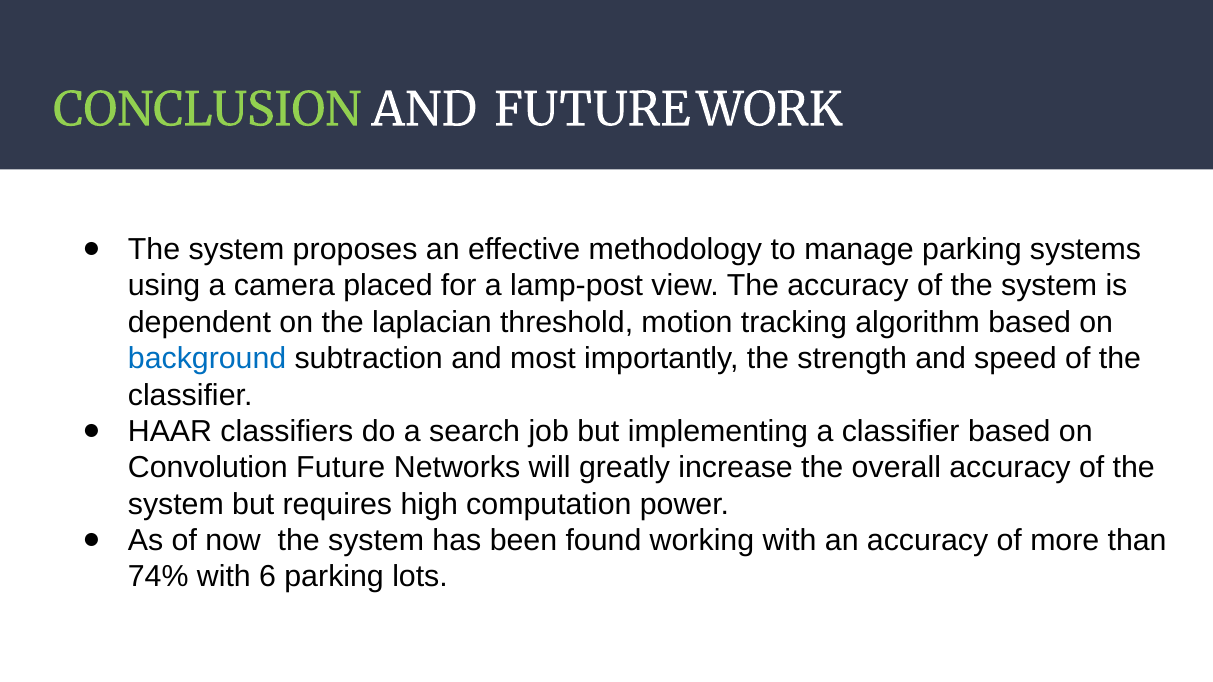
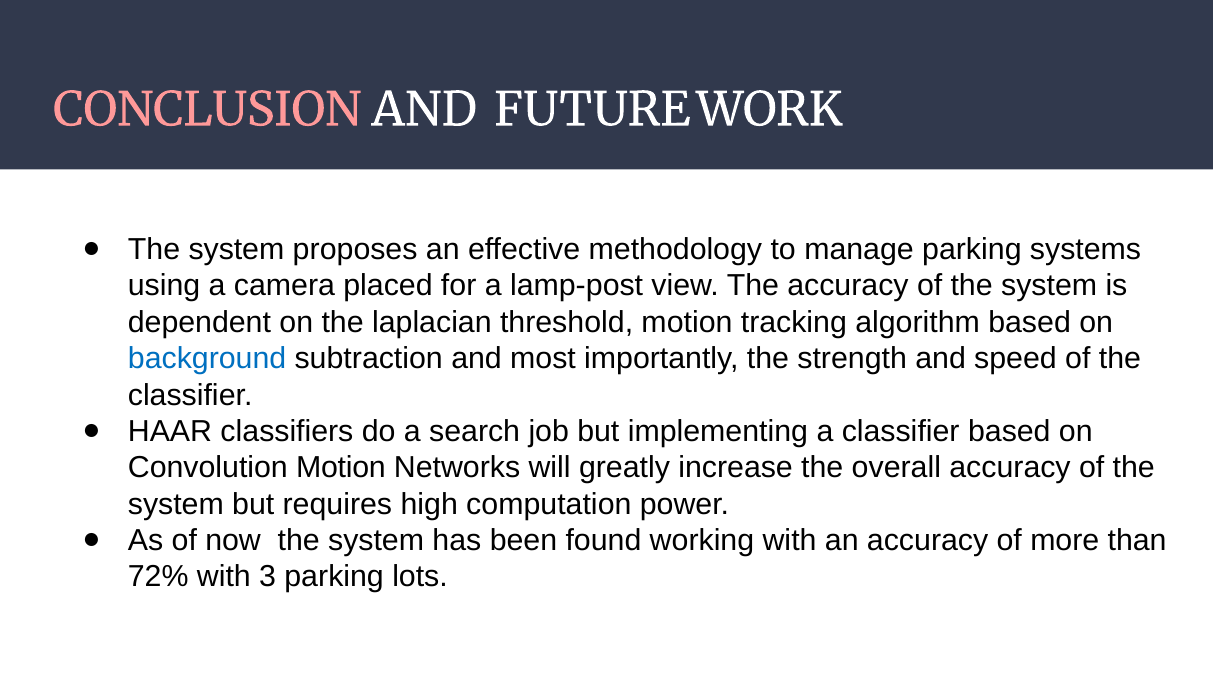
CONCLUSION colour: light green -> pink
Convolution Future: Future -> Motion
74%: 74% -> 72%
6: 6 -> 3
